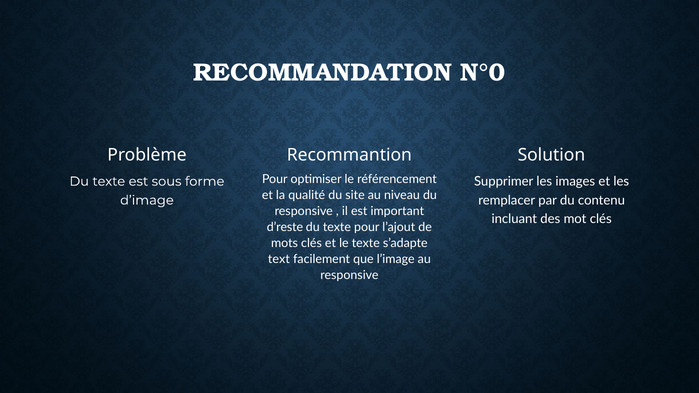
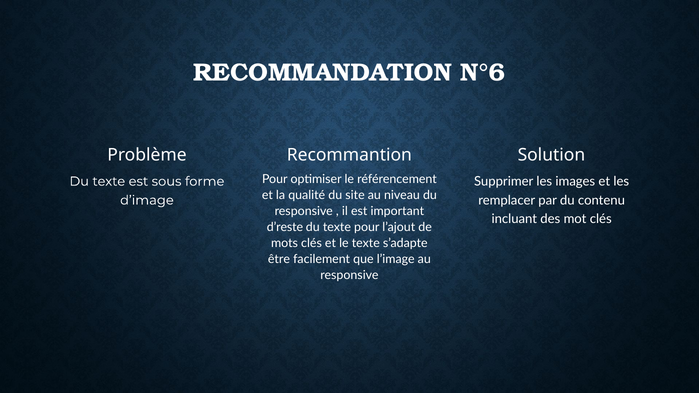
N°0: N°0 -> N°6
text: text -> être
